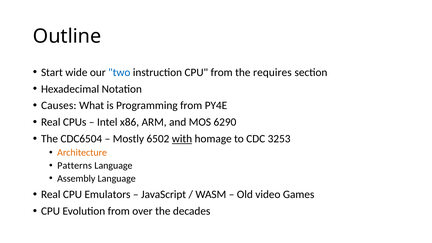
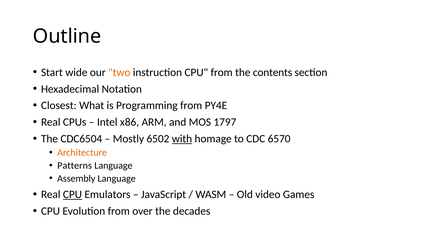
two colour: blue -> orange
requires: requires -> contents
Causes: Causes -> Closest
6290: 6290 -> 1797
3253: 3253 -> 6570
CPU at (72, 194) underline: none -> present
